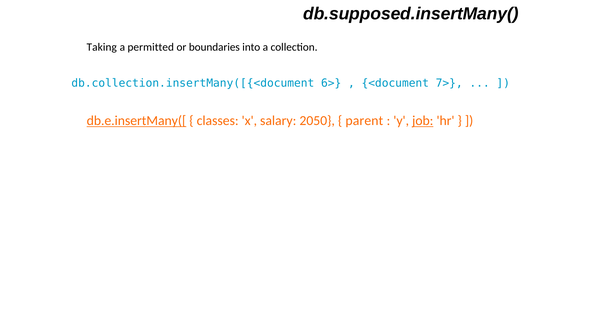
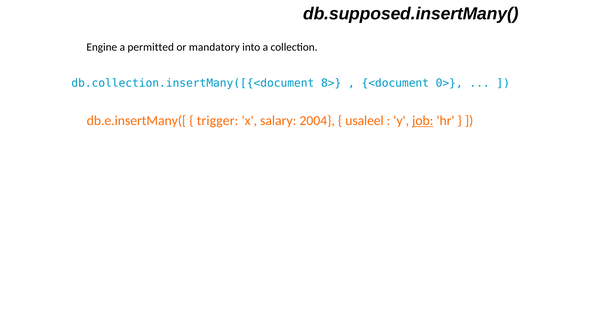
Taking: Taking -> Engine
boundaries: boundaries -> mandatory
6>: 6> -> 8>
7>: 7> -> 0>
db.e.insertMany([ underline: present -> none
classes: classes -> trigger
2050: 2050 -> 2004
parent: parent -> usaleel
